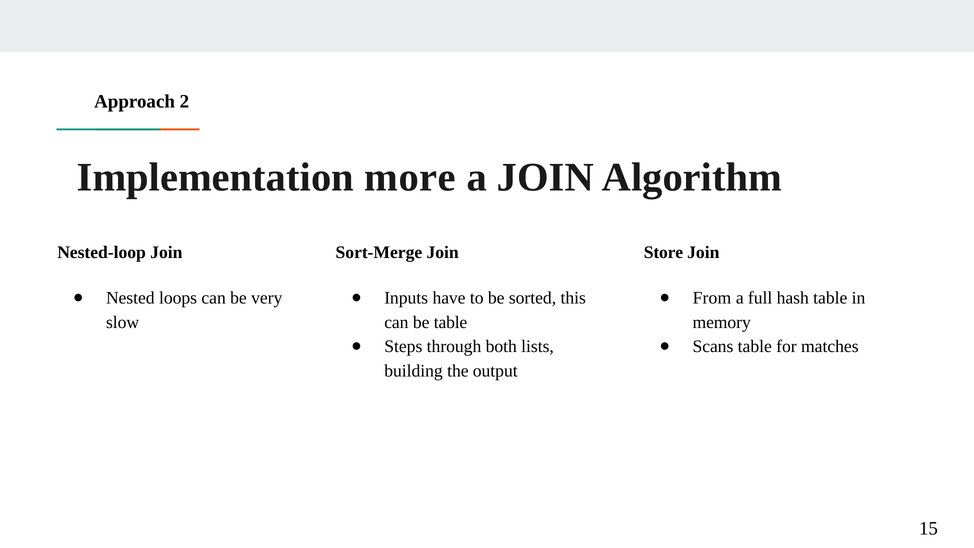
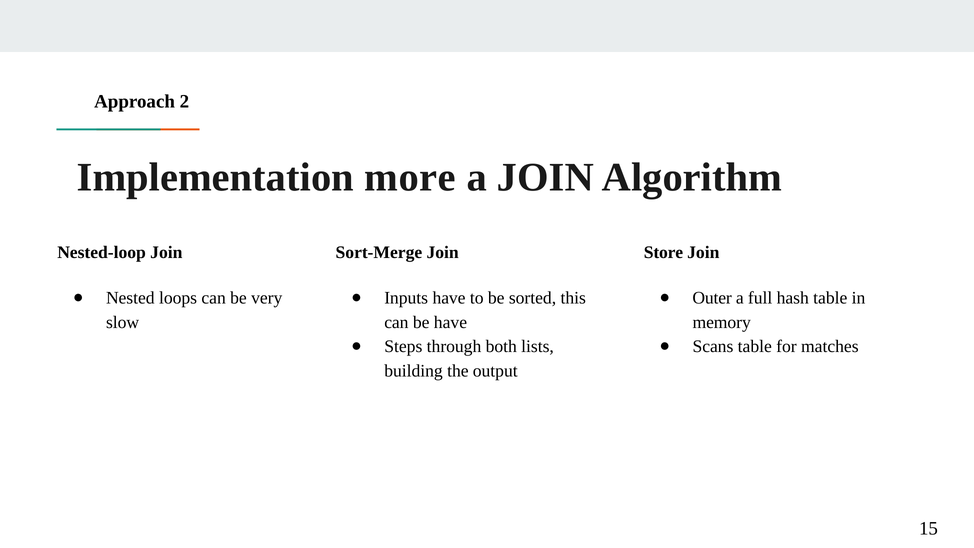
From: From -> Outer
be table: table -> have
